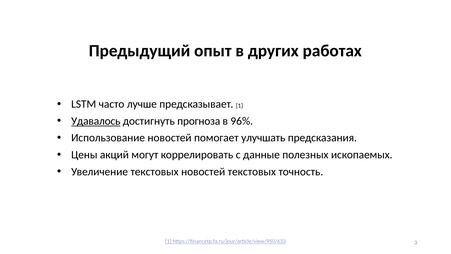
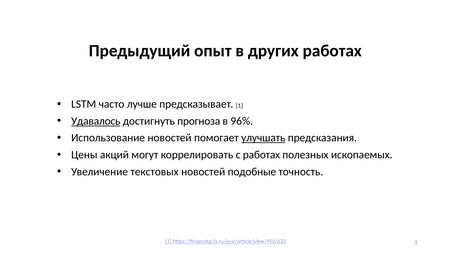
улучшать underline: none -> present
с данные: данные -> работах
новостей текстовых: текстовых -> подобные
